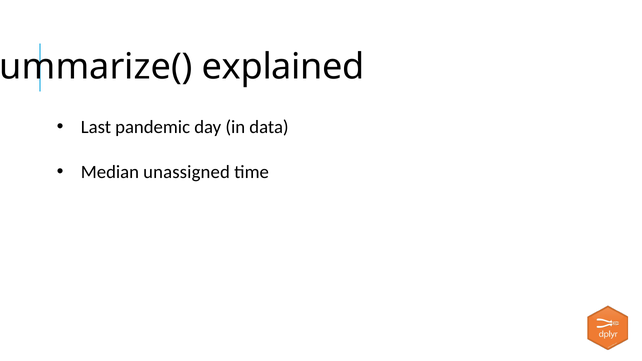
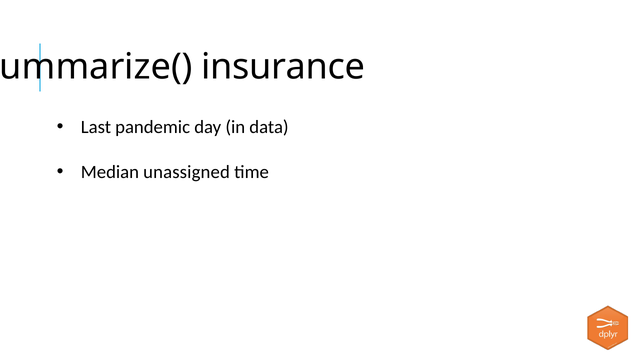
explained: explained -> insurance
